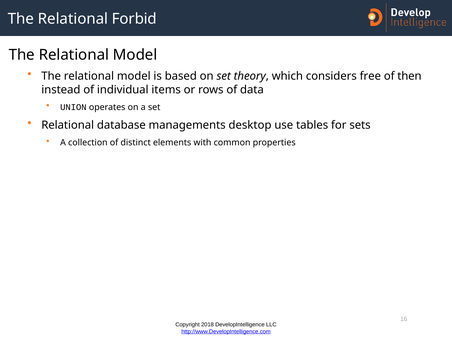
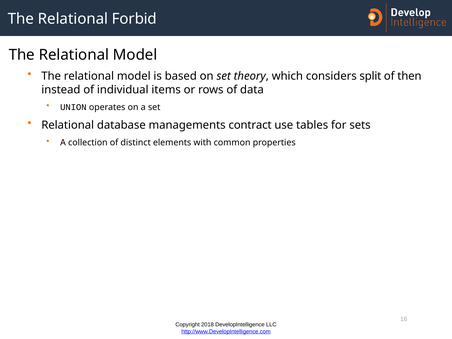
free: free -> split
desktop: desktop -> contract
